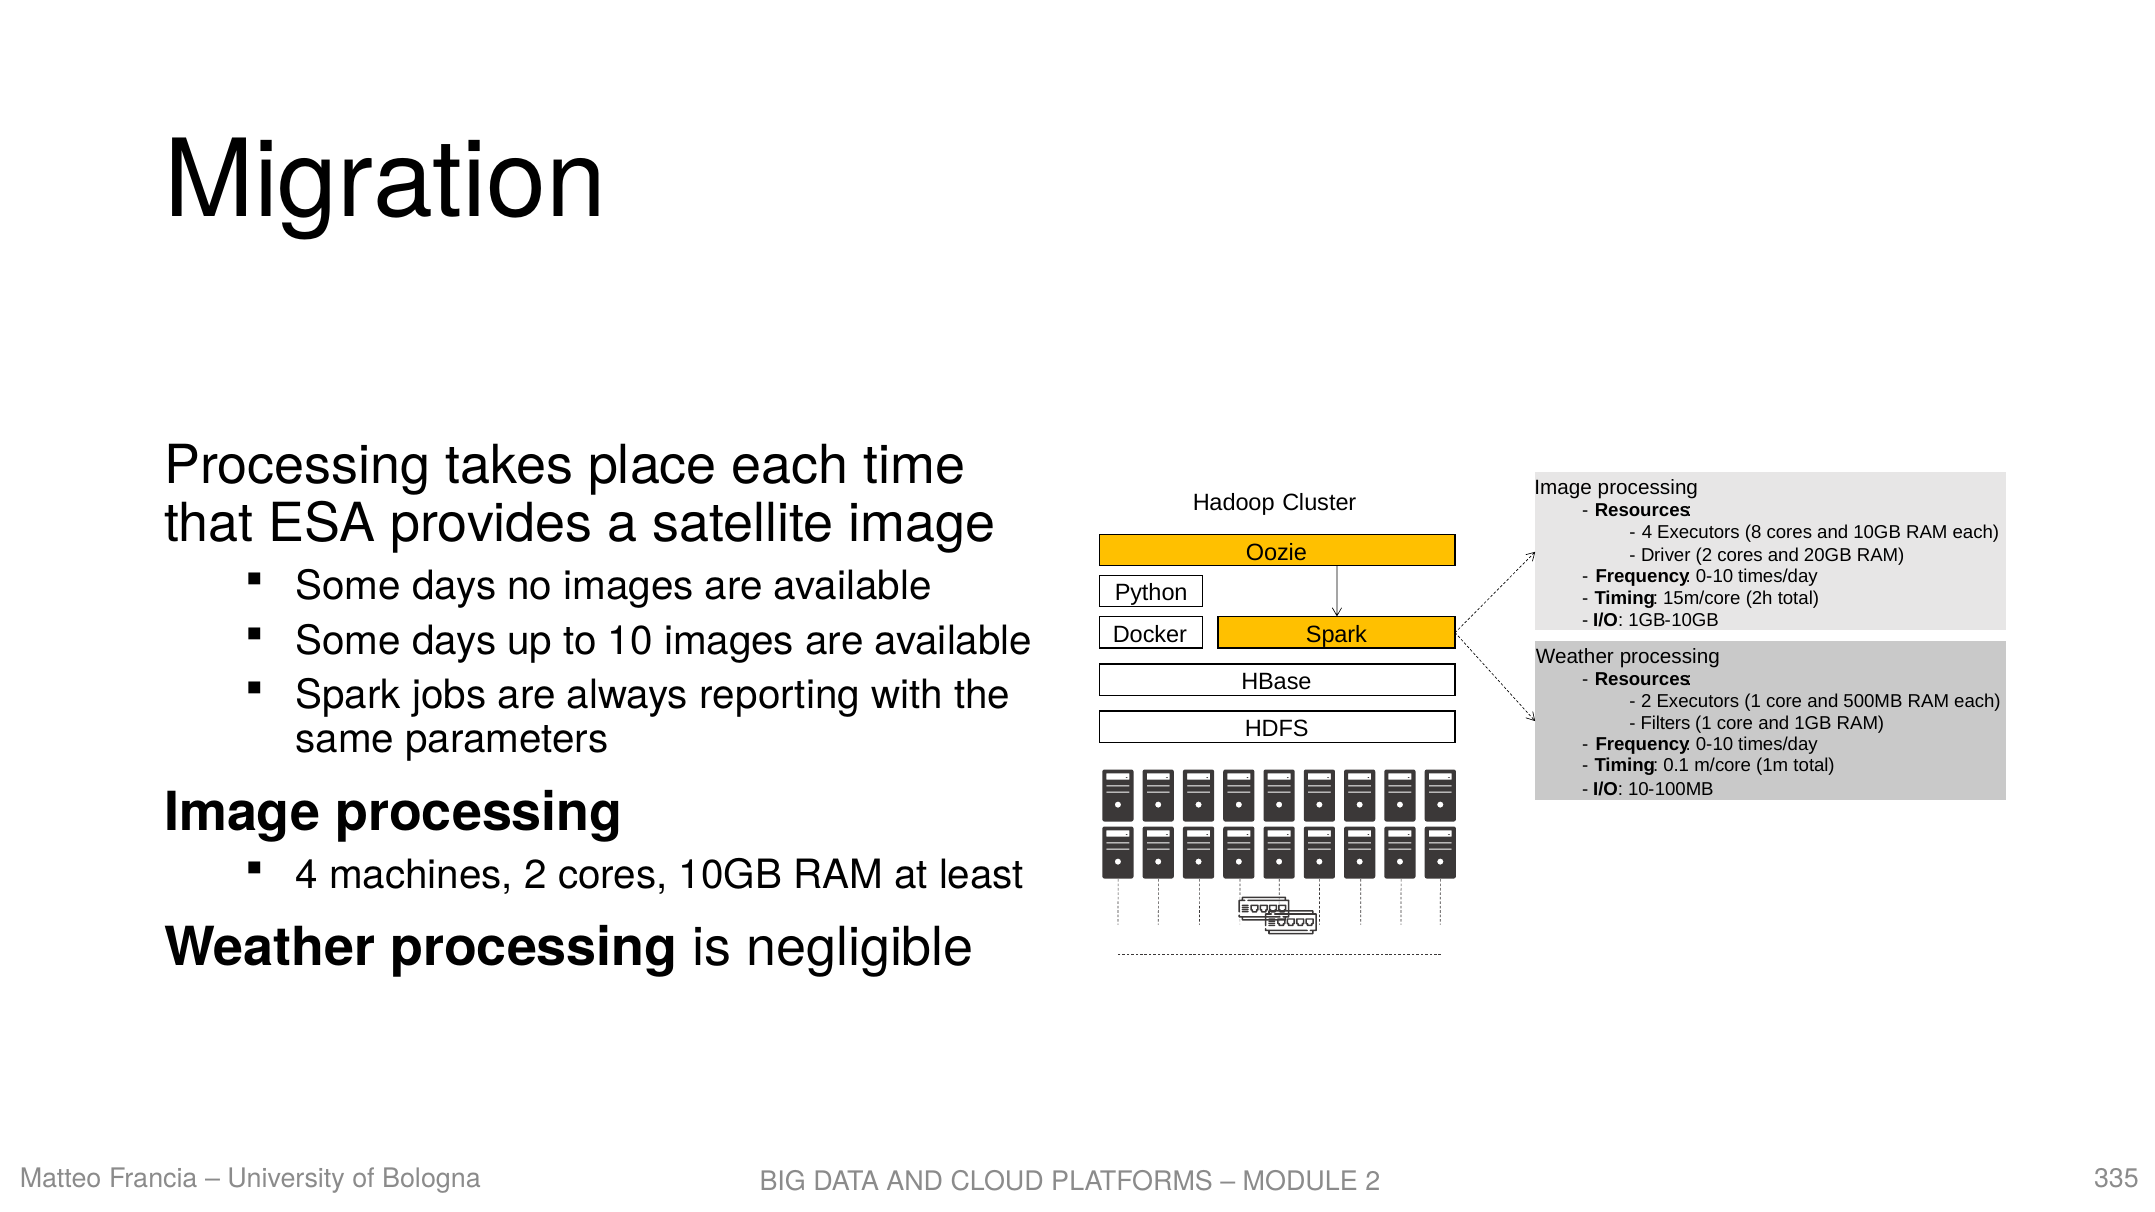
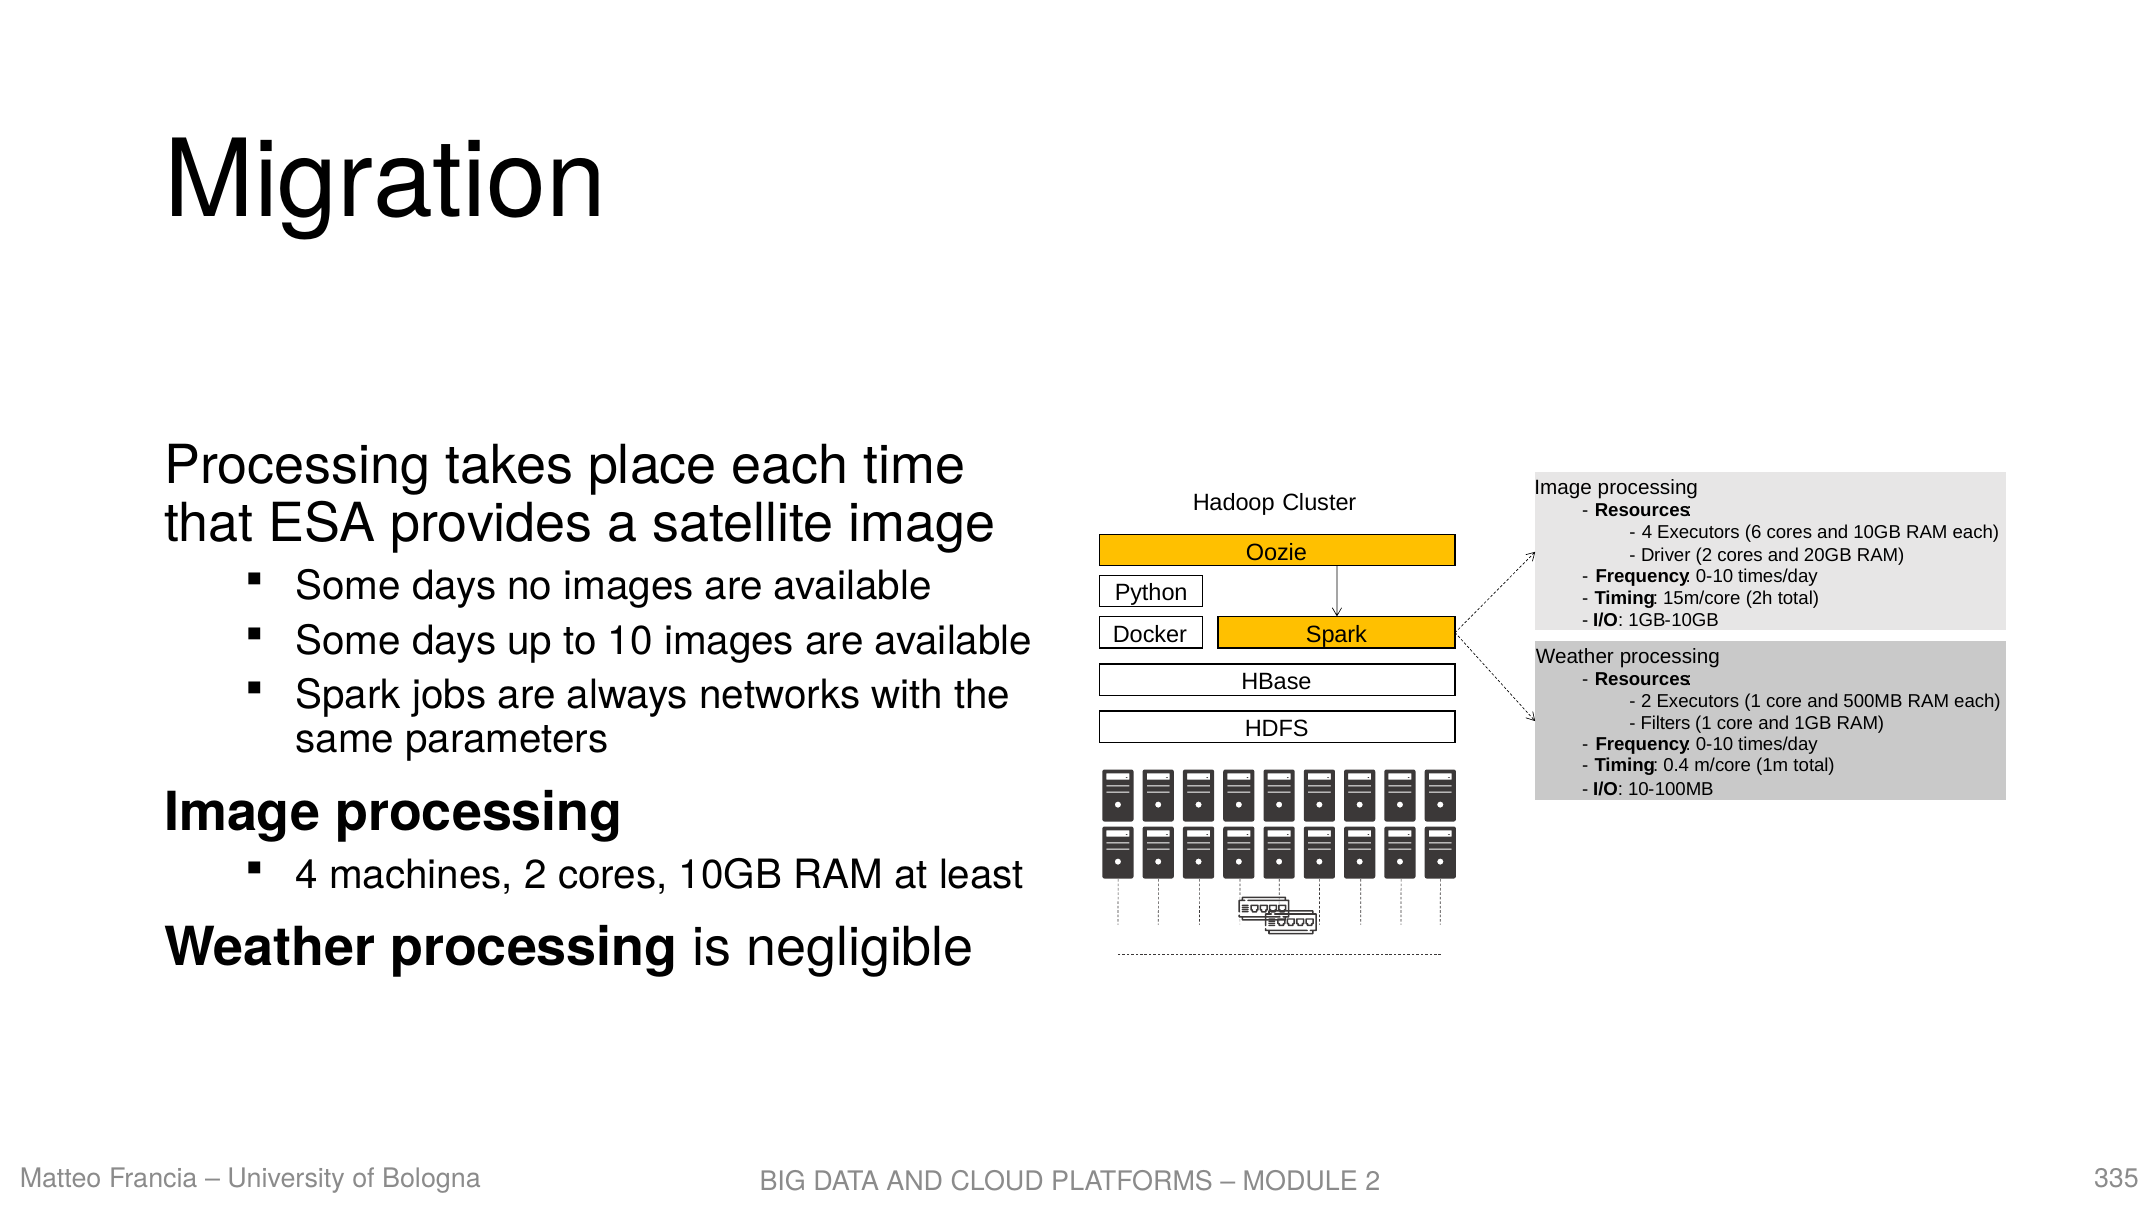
8: 8 -> 6
reporting: reporting -> networks
0.1: 0.1 -> 0.4
